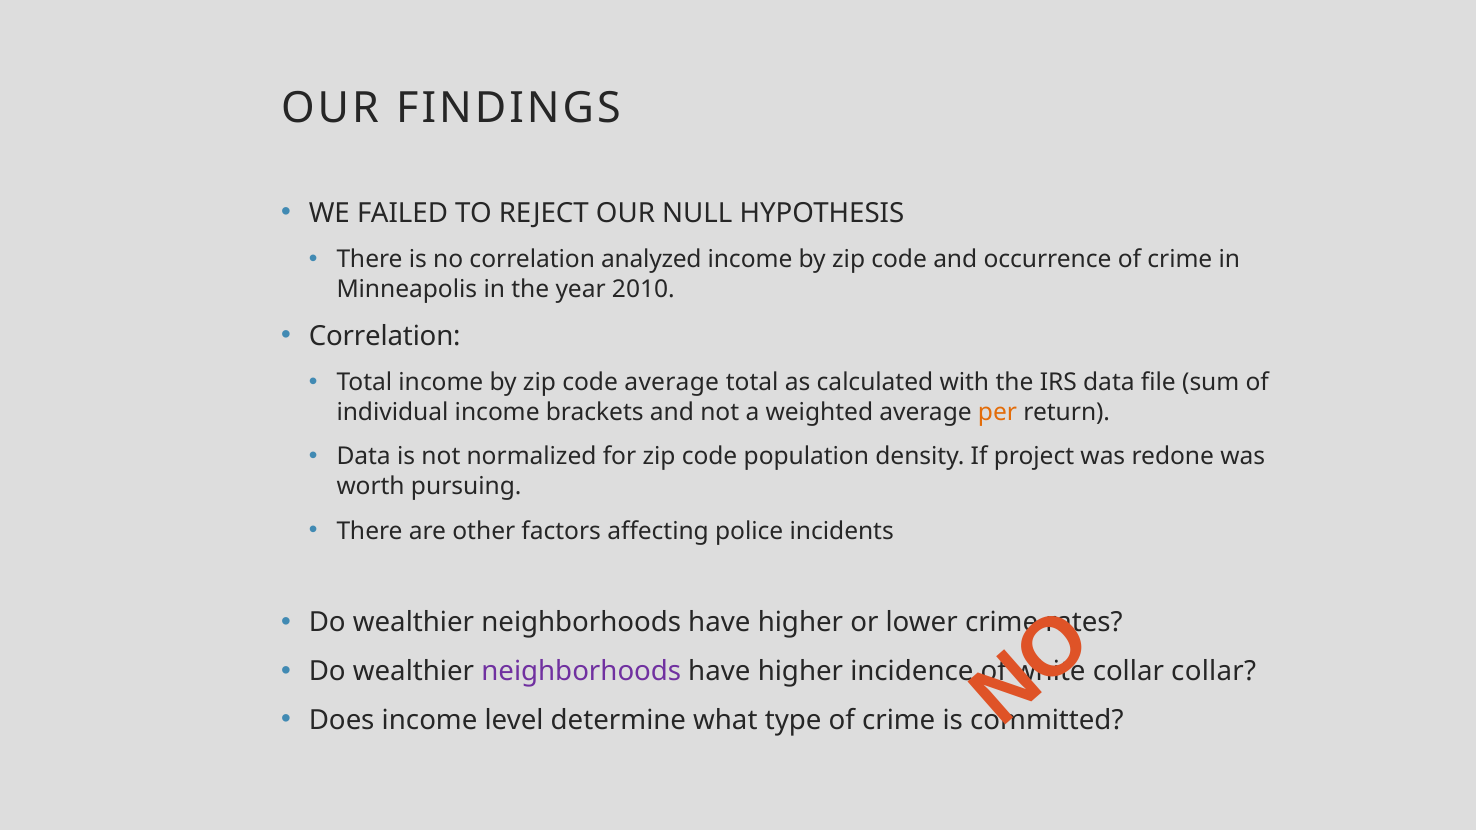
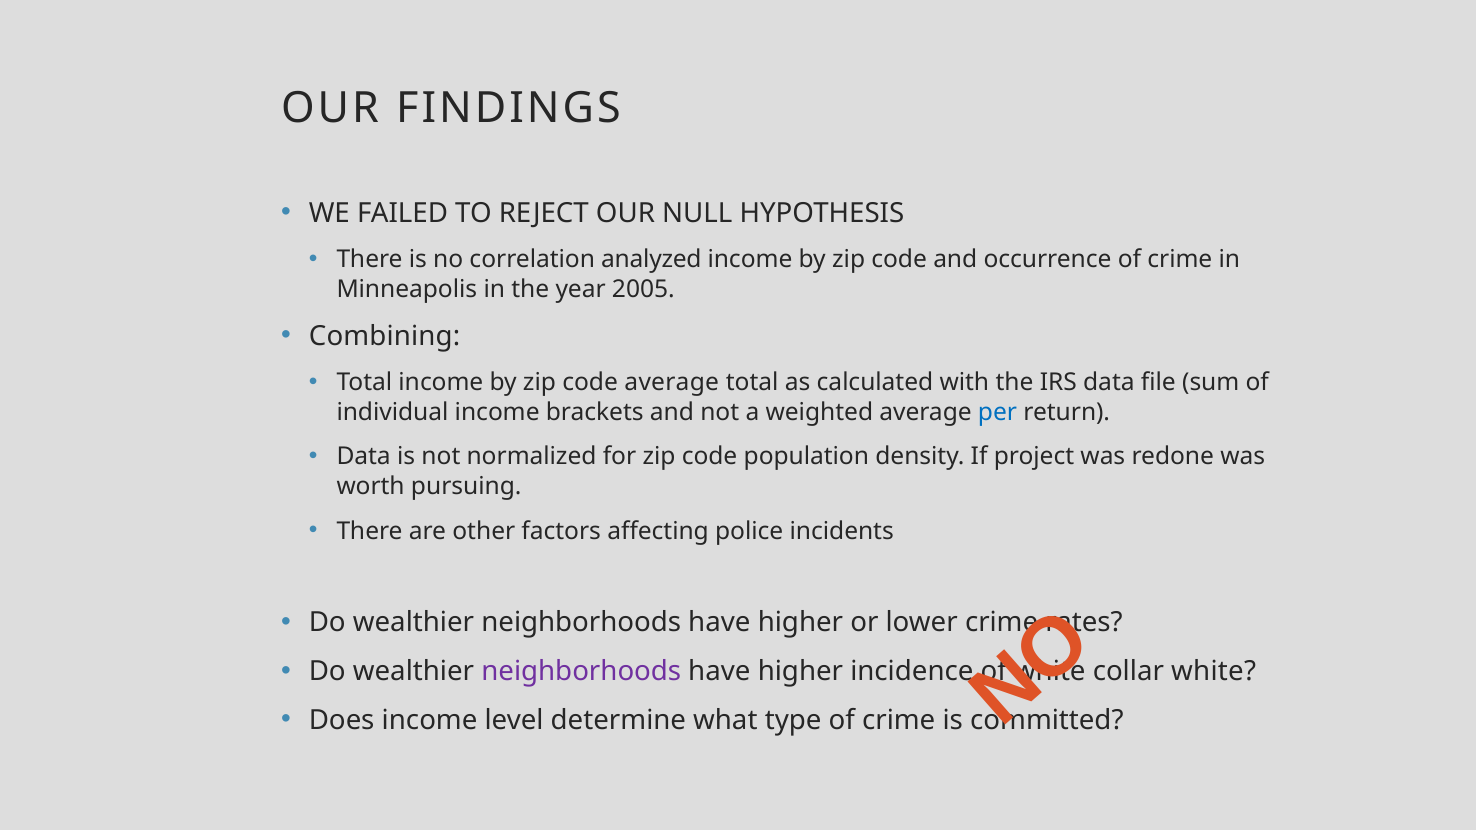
2010: 2010 -> 2005
Correlation at (385, 336): Correlation -> Combining
per colour: orange -> blue
collar collar: collar -> white
